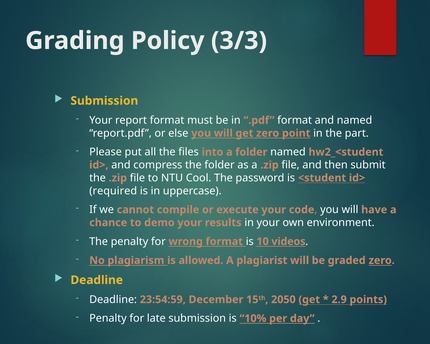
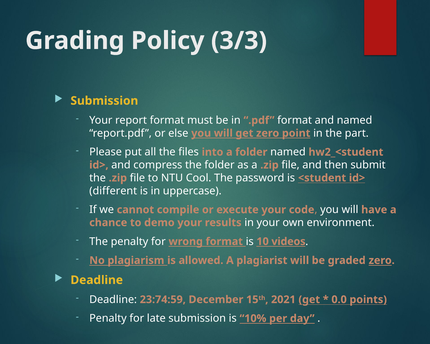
required: required -> different
23:54:59: 23:54:59 -> 23:74:59
2050: 2050 -> 2021
2.9: 2.9 -> 0.0
